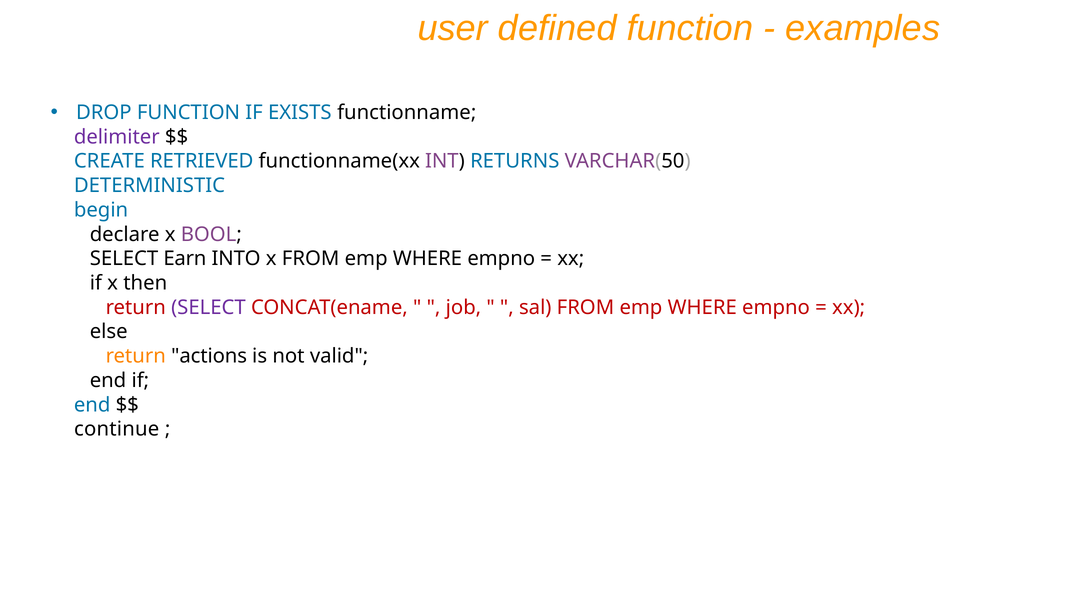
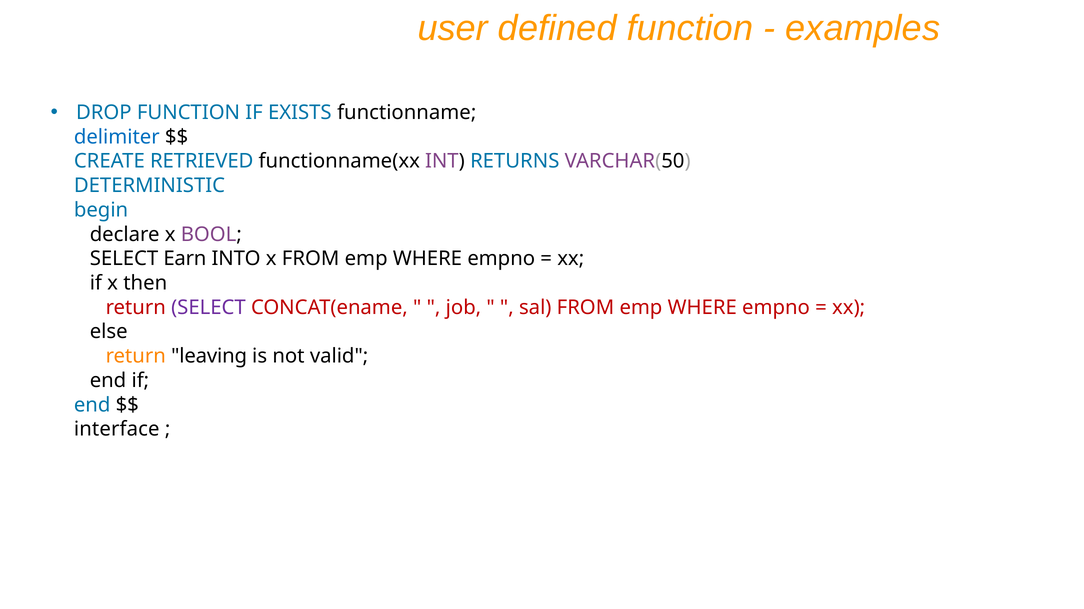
delimiter colour: purple -> blue
actions: actions -> leaving
continue: continue -> interface
